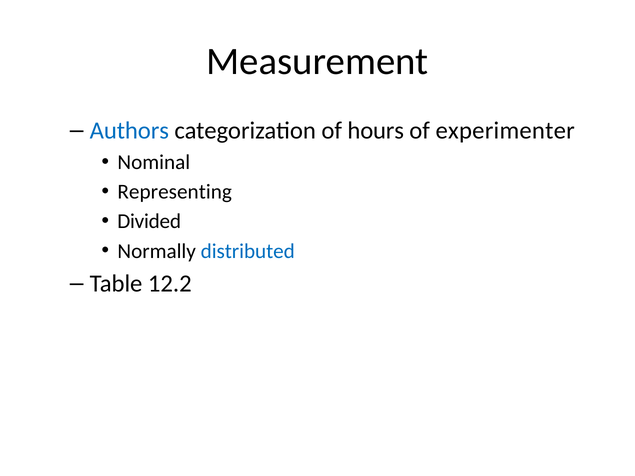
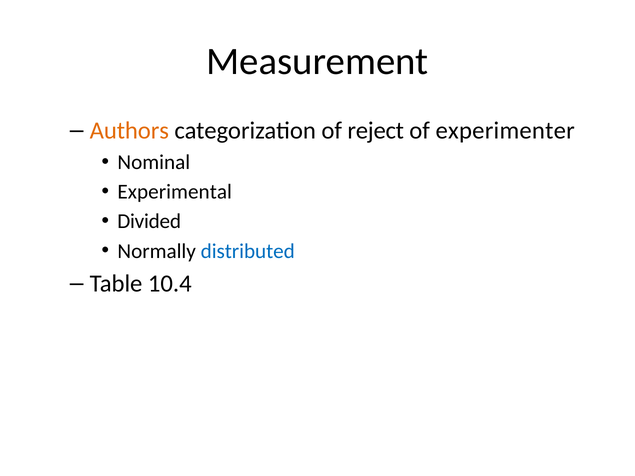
Authors colour: blue -> orange
hours: hours -> reject
Representing: Representing -> Experimental
12.2: 12.2 -> 10.4
